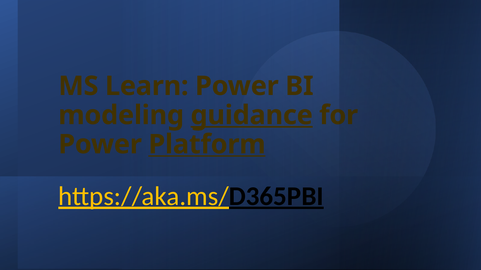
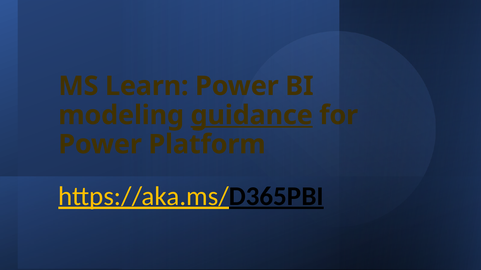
Platform underline: present -> none
